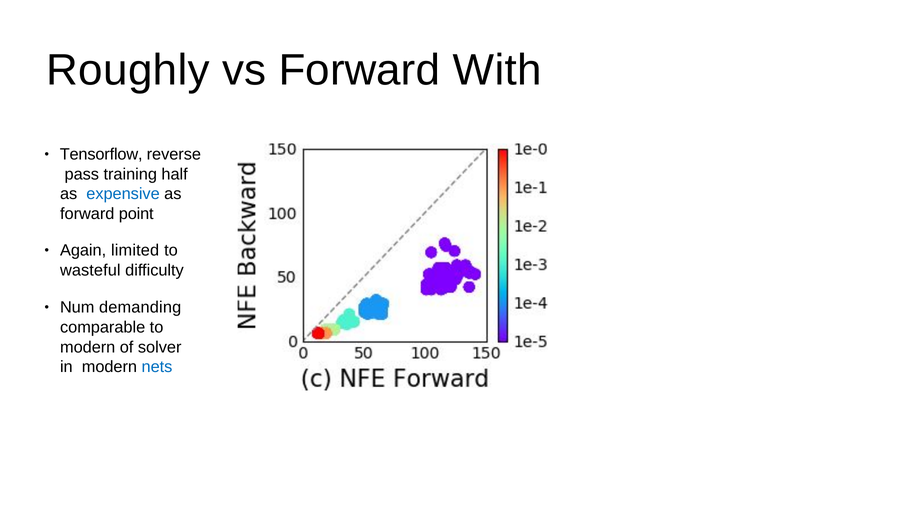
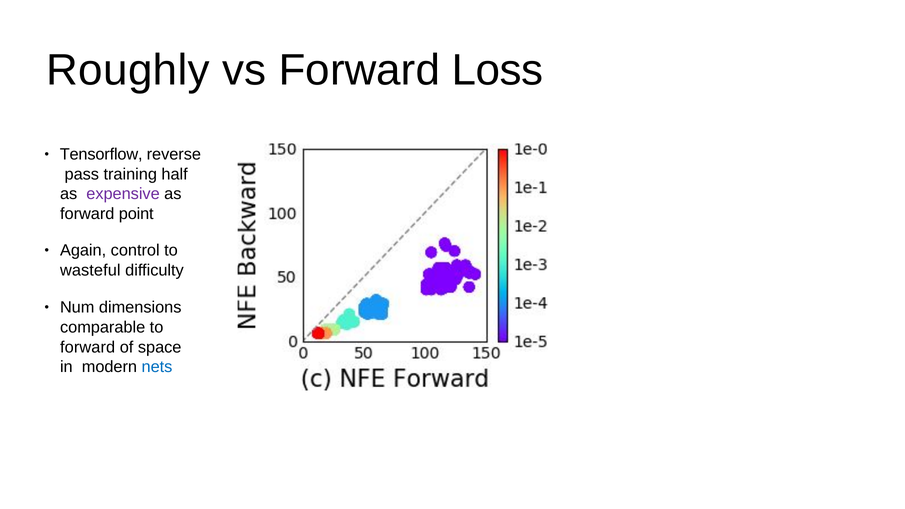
With: With -> Loss
expensive colour: blue -> purple
limited: limited -> control
demanding: demanding -> dimensions
modern at (88, 347): modern -> forward
solver: solver -> space
